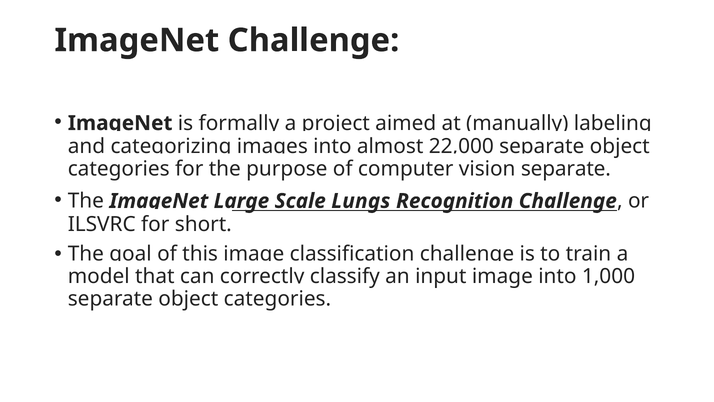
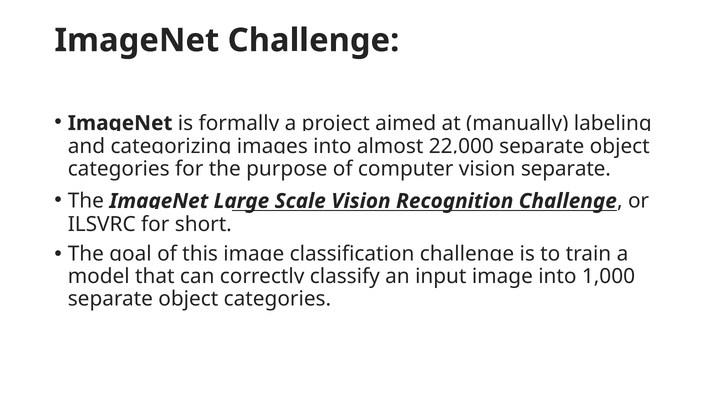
Scale Lungs: Lungs -> Vision
